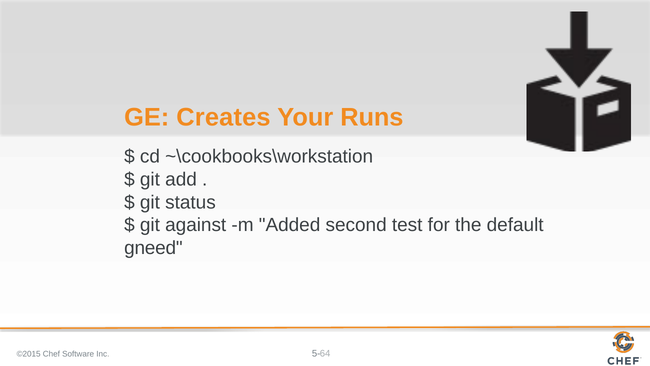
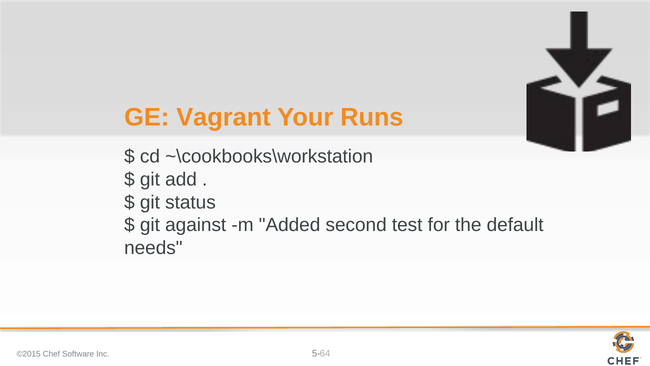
Creates: Creates -> Vagrant
gneed: gneed -> needs
